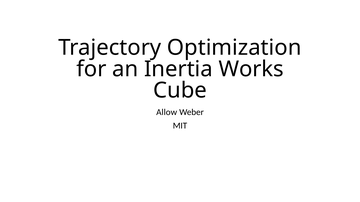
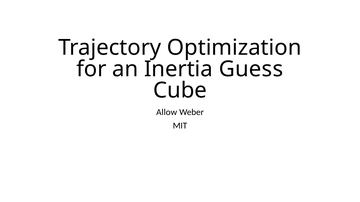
Works: Works -> Guess
